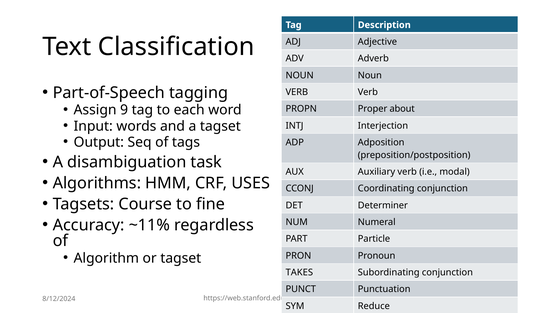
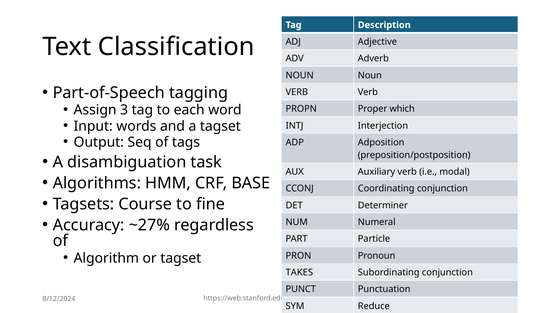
9: 9 -> 3
about: about -> which
USES: USES -> BASE
~11%: ~11% -> ~27%
